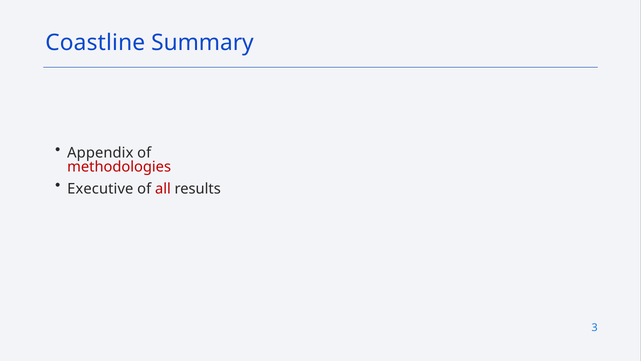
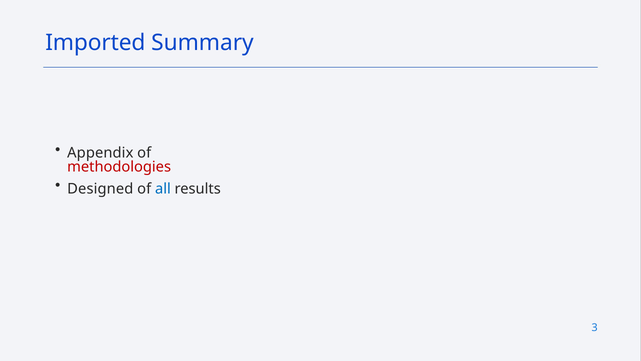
Coastline: Coastline -> Imported
Executive: Executive -> Designed
all colour: red -> blue
